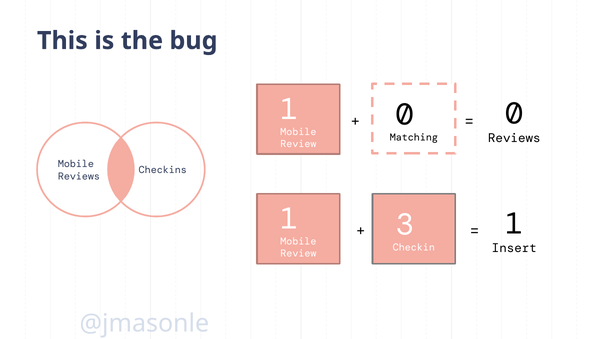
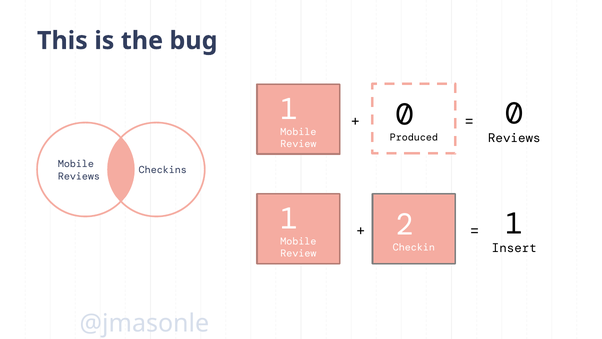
Matching: Matching -> Produced
3: 3 -> 2
